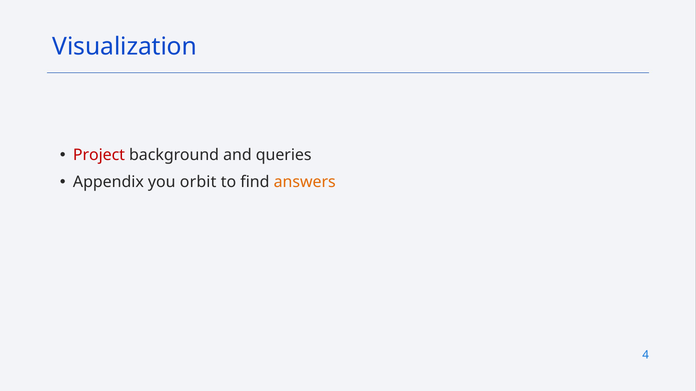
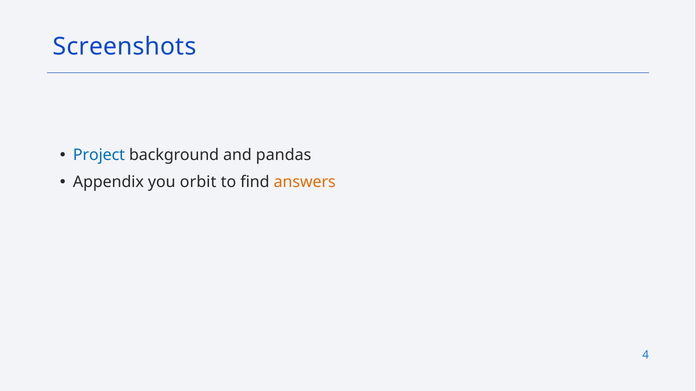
Visualization: Visualization -> Screenshots
Project colour: red -> blue
queries: queries -> pandas
